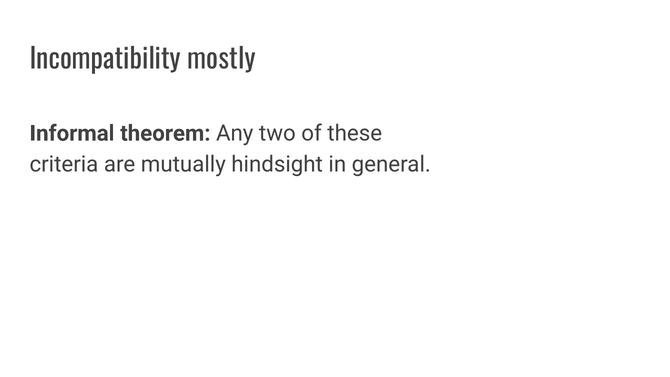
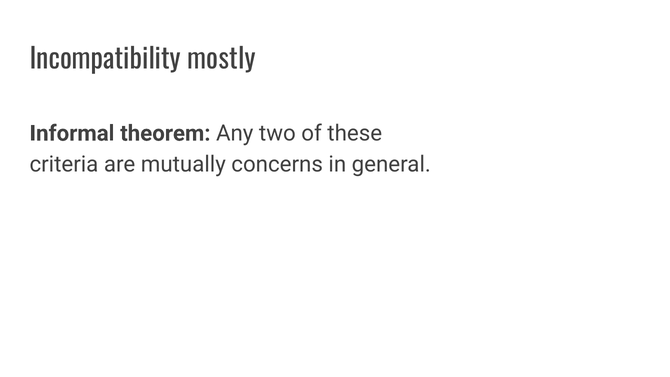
hindsight: hindsight -> concerns
